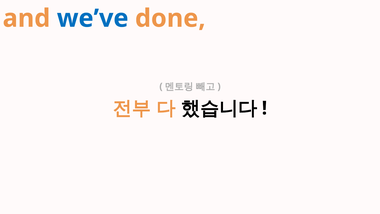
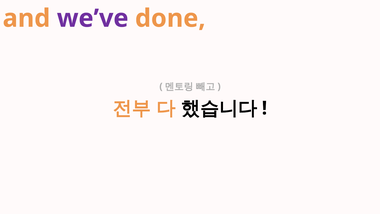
we’ve colour: blue -> purple
